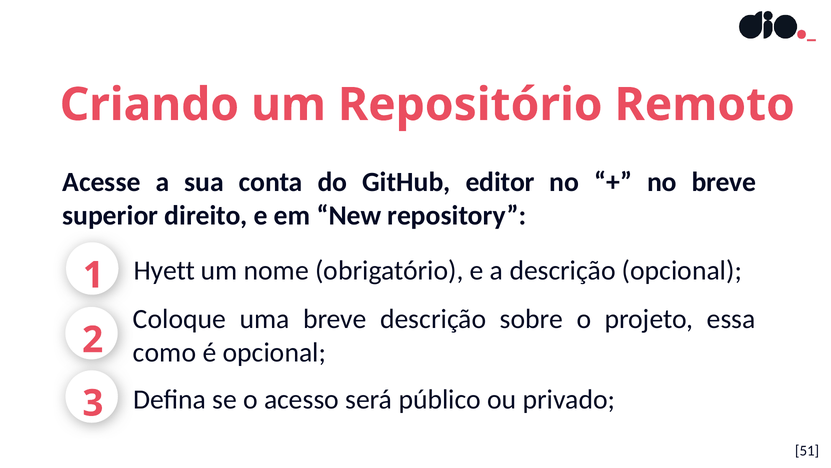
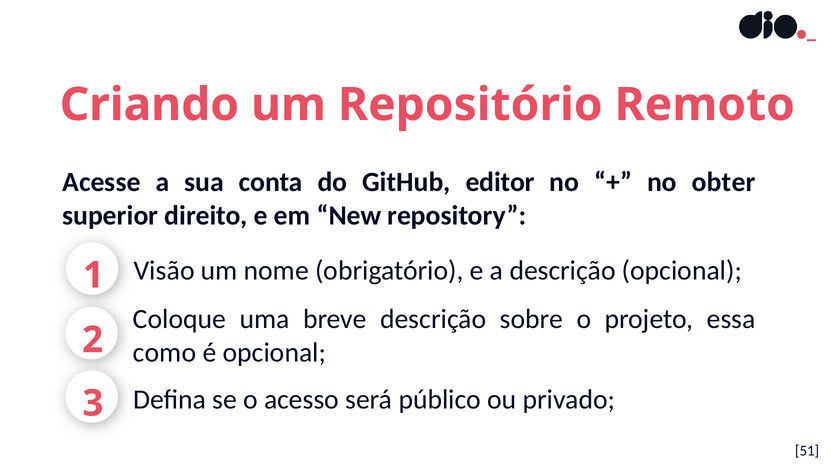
no breve: breve -> obter
Hyett: Hyett -> Visão
